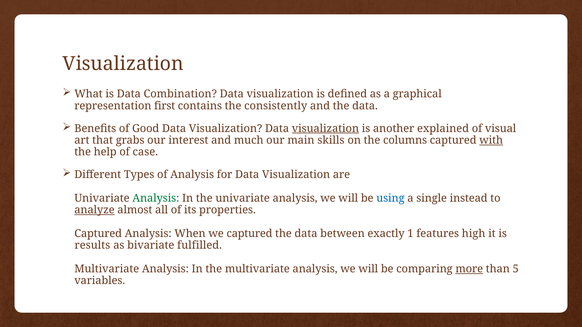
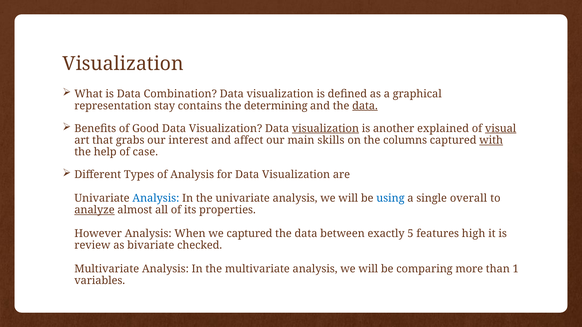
first: first -> stay
consistently: consistently -> determining
data at (365, 106) underline: none -> present
visual underline: none -> present
much: much -> affect
Analysis at (156, 198) colour: green -> blue
instead: instead -> overall
Captured at (98, 234): Captured -> However
1: 1 -> 5
results: results -> review
fulfilled: fulfilled -> checked
more underline: present -> none
5: 5 -> 1
